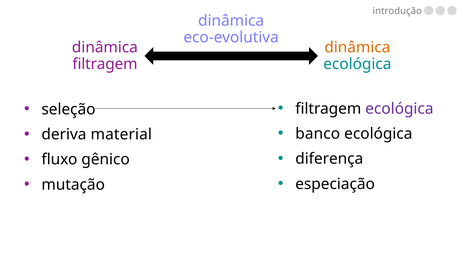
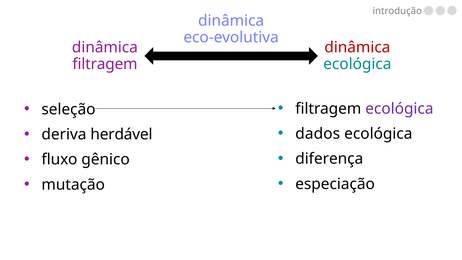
dinâmica at (357, 47) colour: orange -> red
banco: banco -> dados
material: material -> herdável
